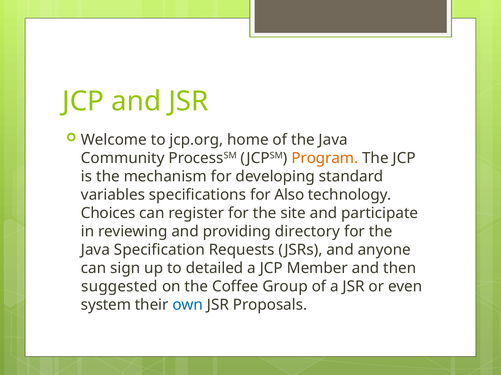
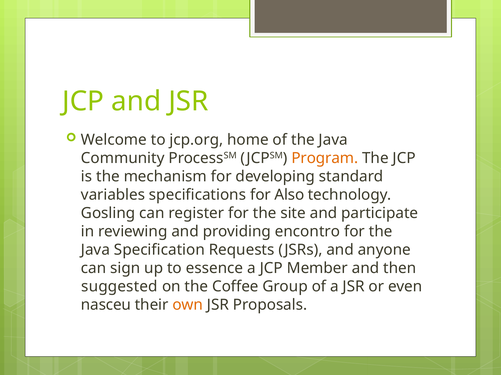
Choices: Choices -> Gosling
directory: directory -> encontro
detailed: detailed -> essence
system: system -> nasceu
own colour: blue -> orange
